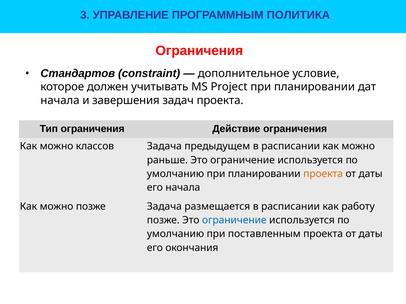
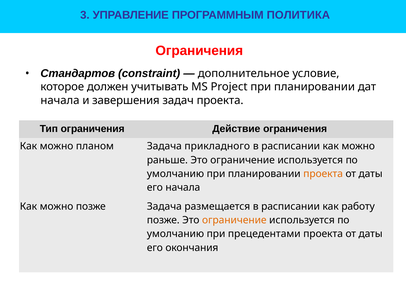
классов: классов -> планом
предыдущем: предыдущем -> прикладного
ограничение at (234, 220) colour: blue -> orange
поставленным: поставленным -> прецедентами
